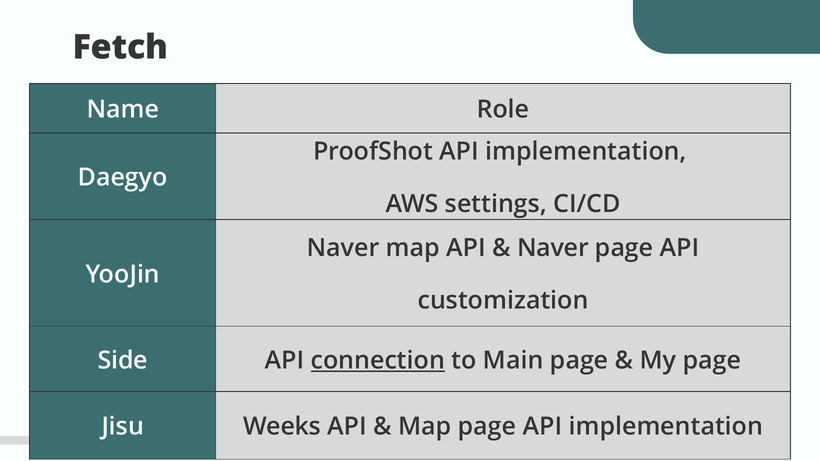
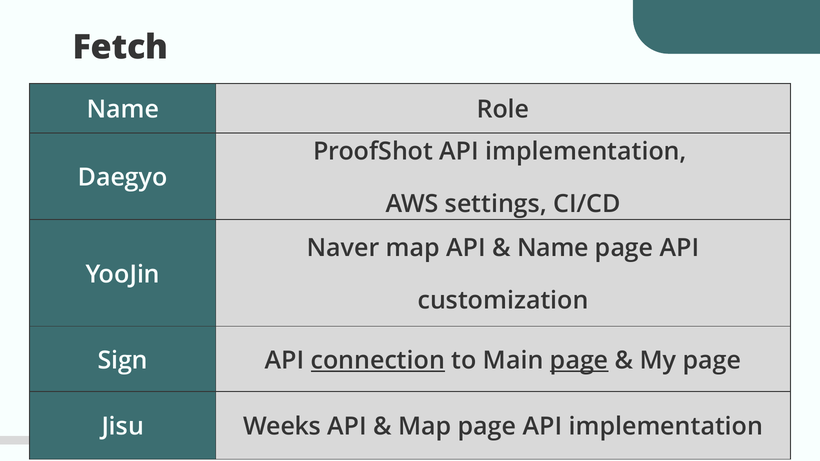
Naver at (553, 248): Naver -> Name
Side: Side -> Sign
page at (579, 361) underline: none -> present
